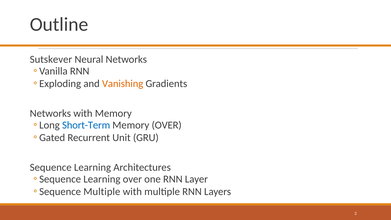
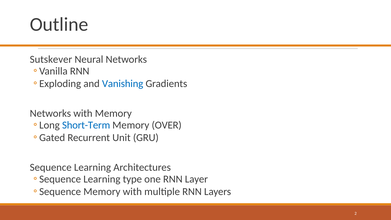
Vanishing colour: orange -> blue
Learning over: over -> type
Multiple at (102, 192): Multiple -> Memory
